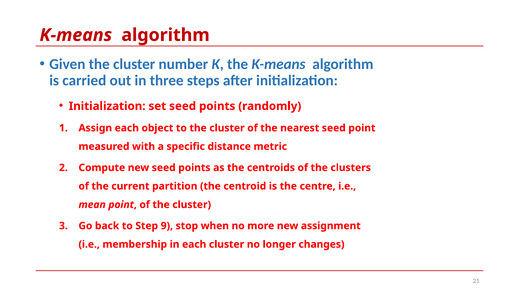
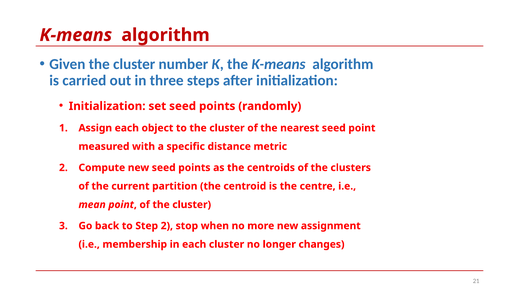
Step 9: 9 -> 2
